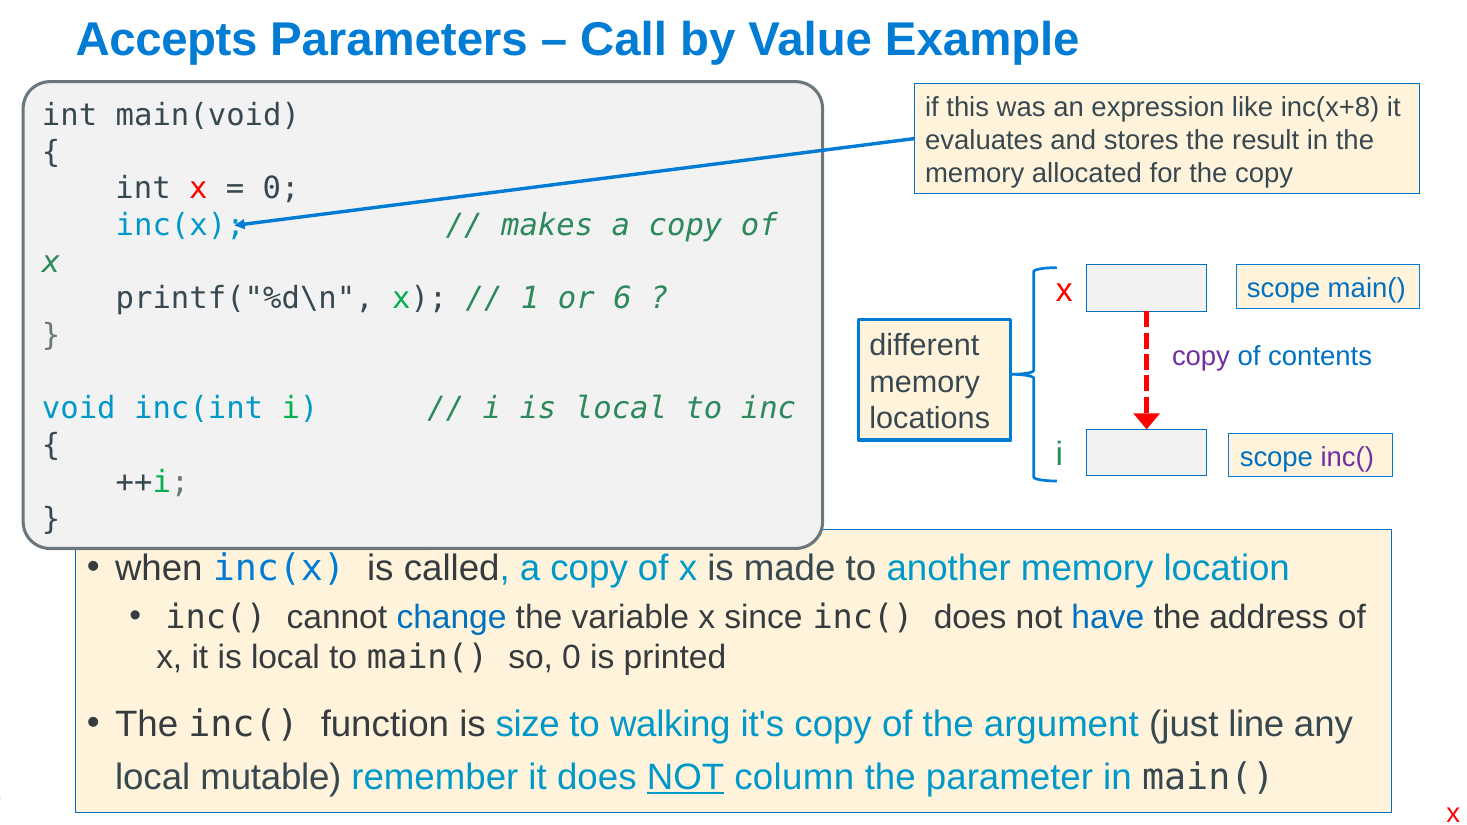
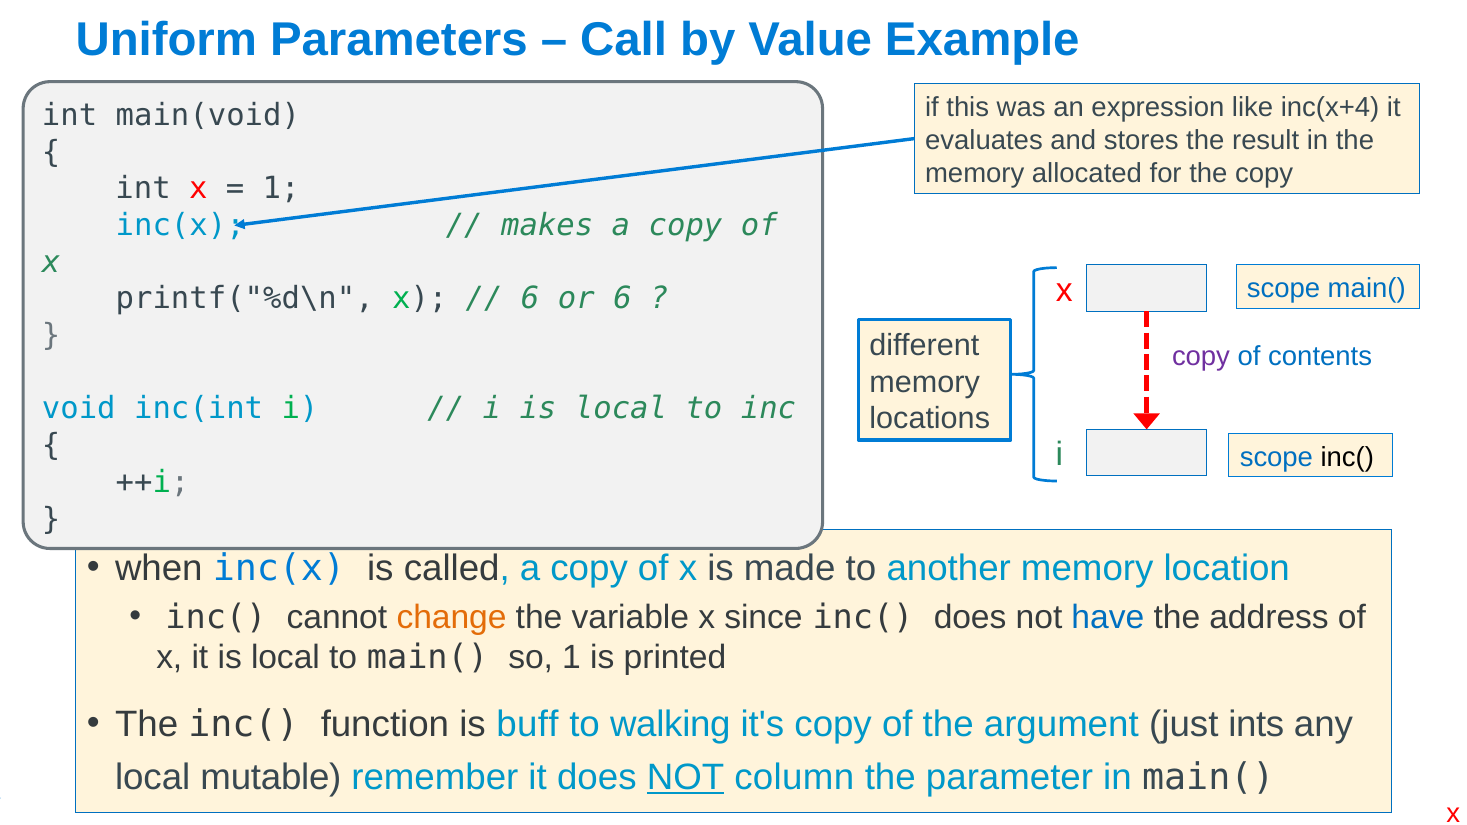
Accepts: Accepts -> Uniform
inc(x+8: inc(x+8 -> inc(x+4
0 at (281, 189): 0 -> 1
1 at (530, 299): 1 -> 6
inc( at (1347, 457) colour: purple -> black
change colour: blue -> orange
so 0: 0 -> 1
size: size -> buff
line: line -> ints
